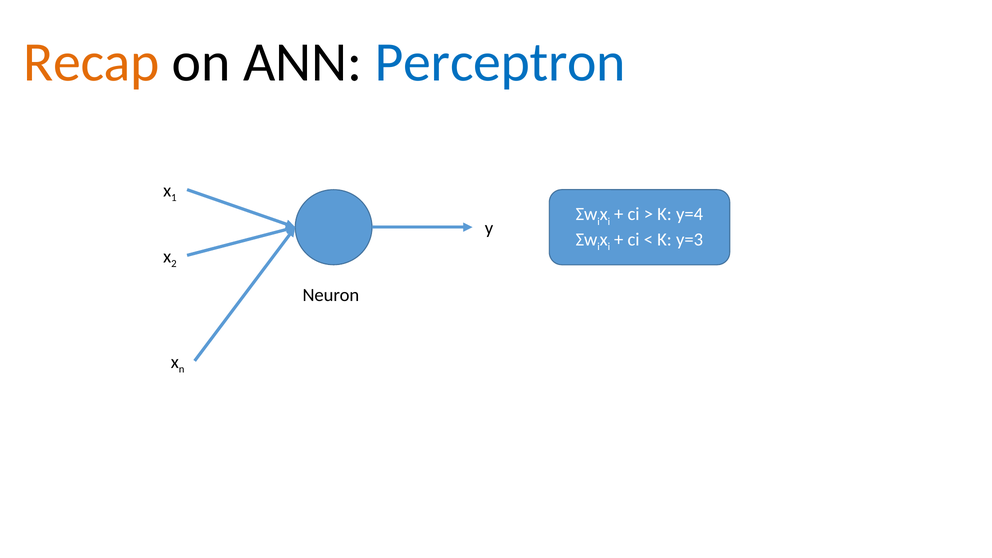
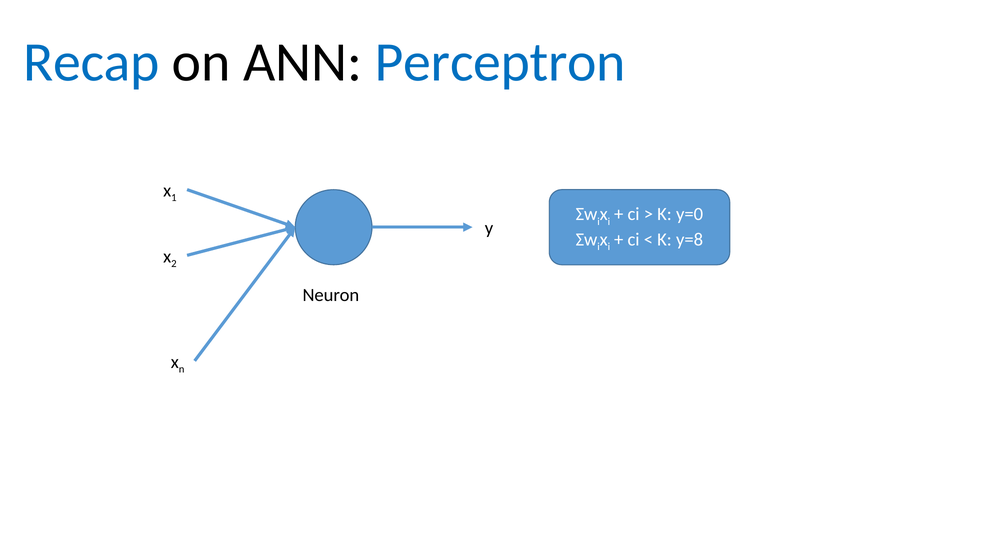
Recap colour: orange -> blue
y=4: y=4 -> y=0
y=3: y=3 -> y=8
